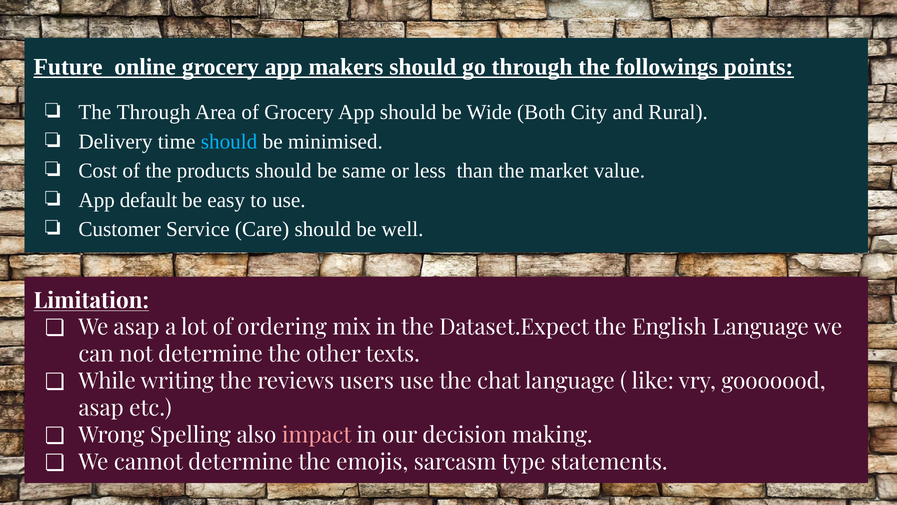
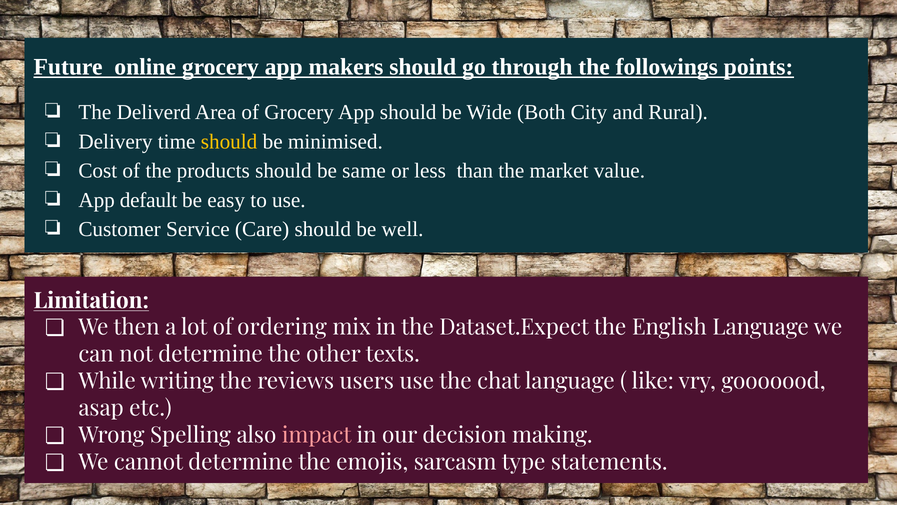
The Through: Through -> Deliverd
should at (229, 142) colour: light blue -> yellow
We asap: asap -> then
